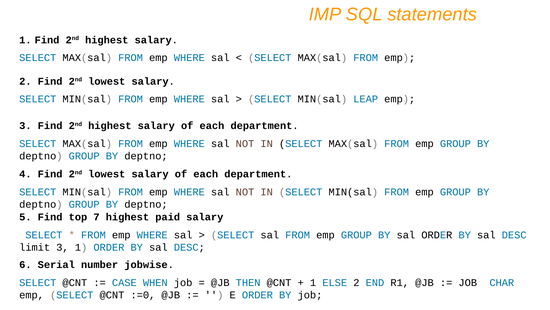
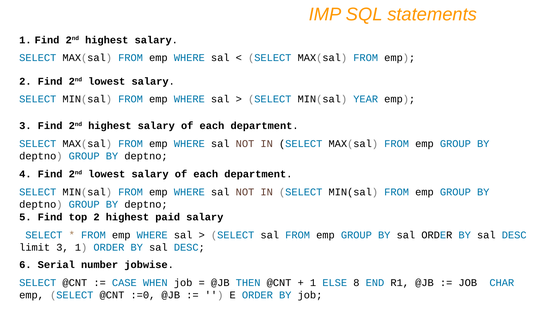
LEAP: LEAP -> YEAR
top 7: 7 -> 2
ELSE 2: 2 -> 8
